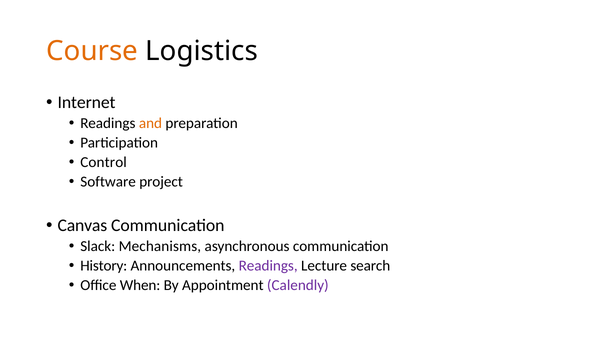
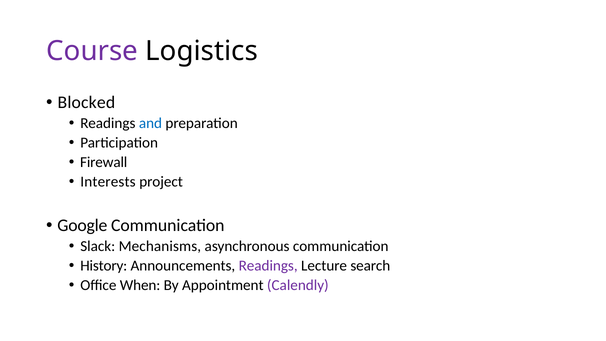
Course colour: orange -> purple
Internet: Internet -> Blocked
and colour: orange -> blue
Control: Control -> Firewall
Software: Software -> Interests
Canvas: Canvas -> Google
